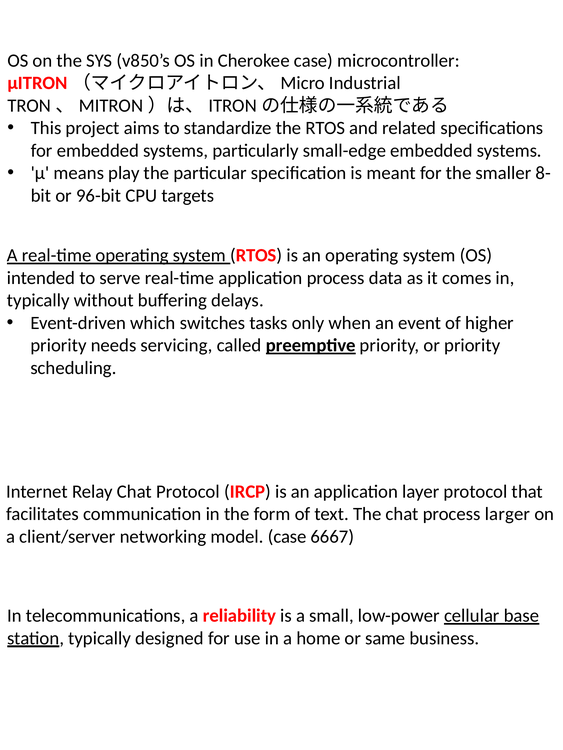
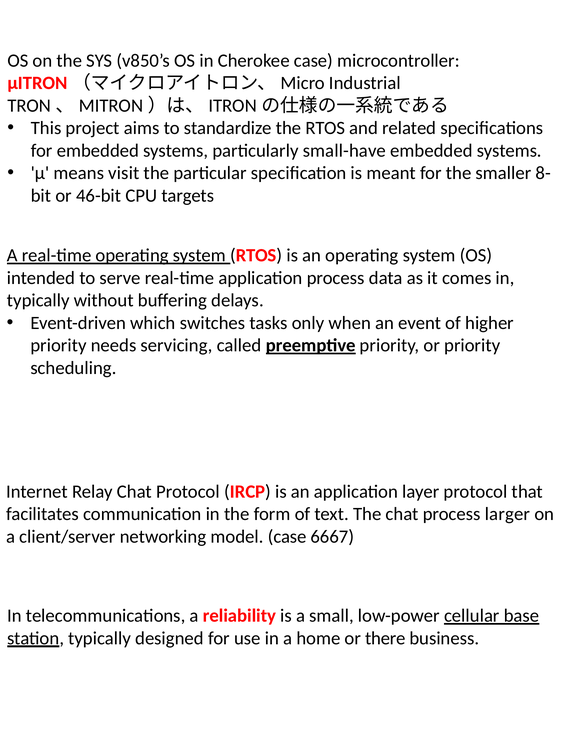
small-edge: small-edge -> small-have
play: play -> visit
96-bit: 96-bit -> 46-bit
same: same -> there
